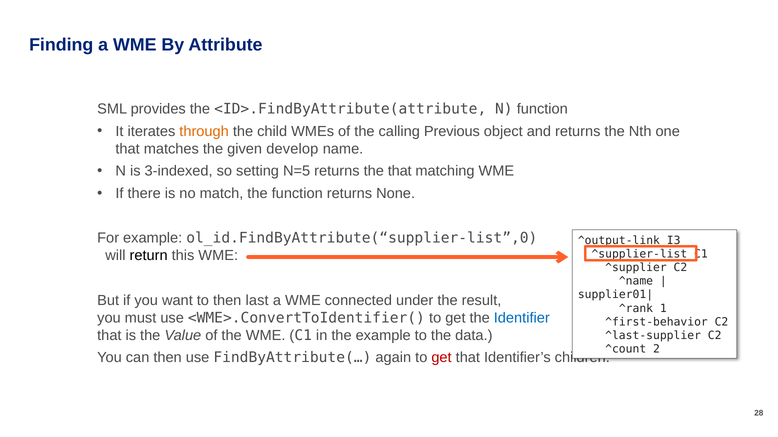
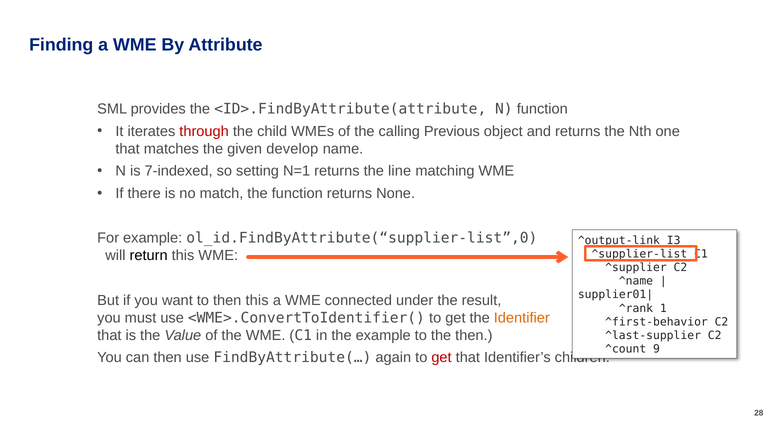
through colour: orange -> red
3-indexed: 3-indexed -> 7-indexed
N=5: N=5 -> N=1
the that: that -> line
then last: last -> this
Identifier colour: blue -> orange
the data: data -> then
2: 2 -> 9
